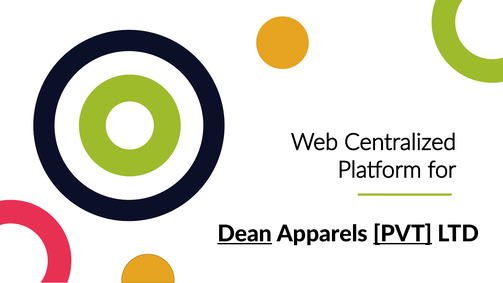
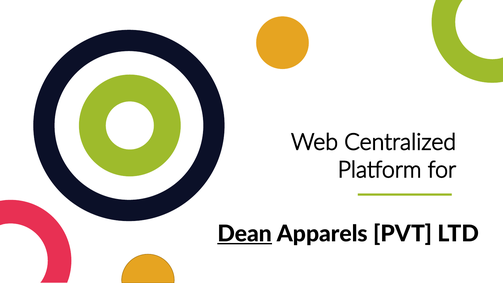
PVT underline: present -> none
